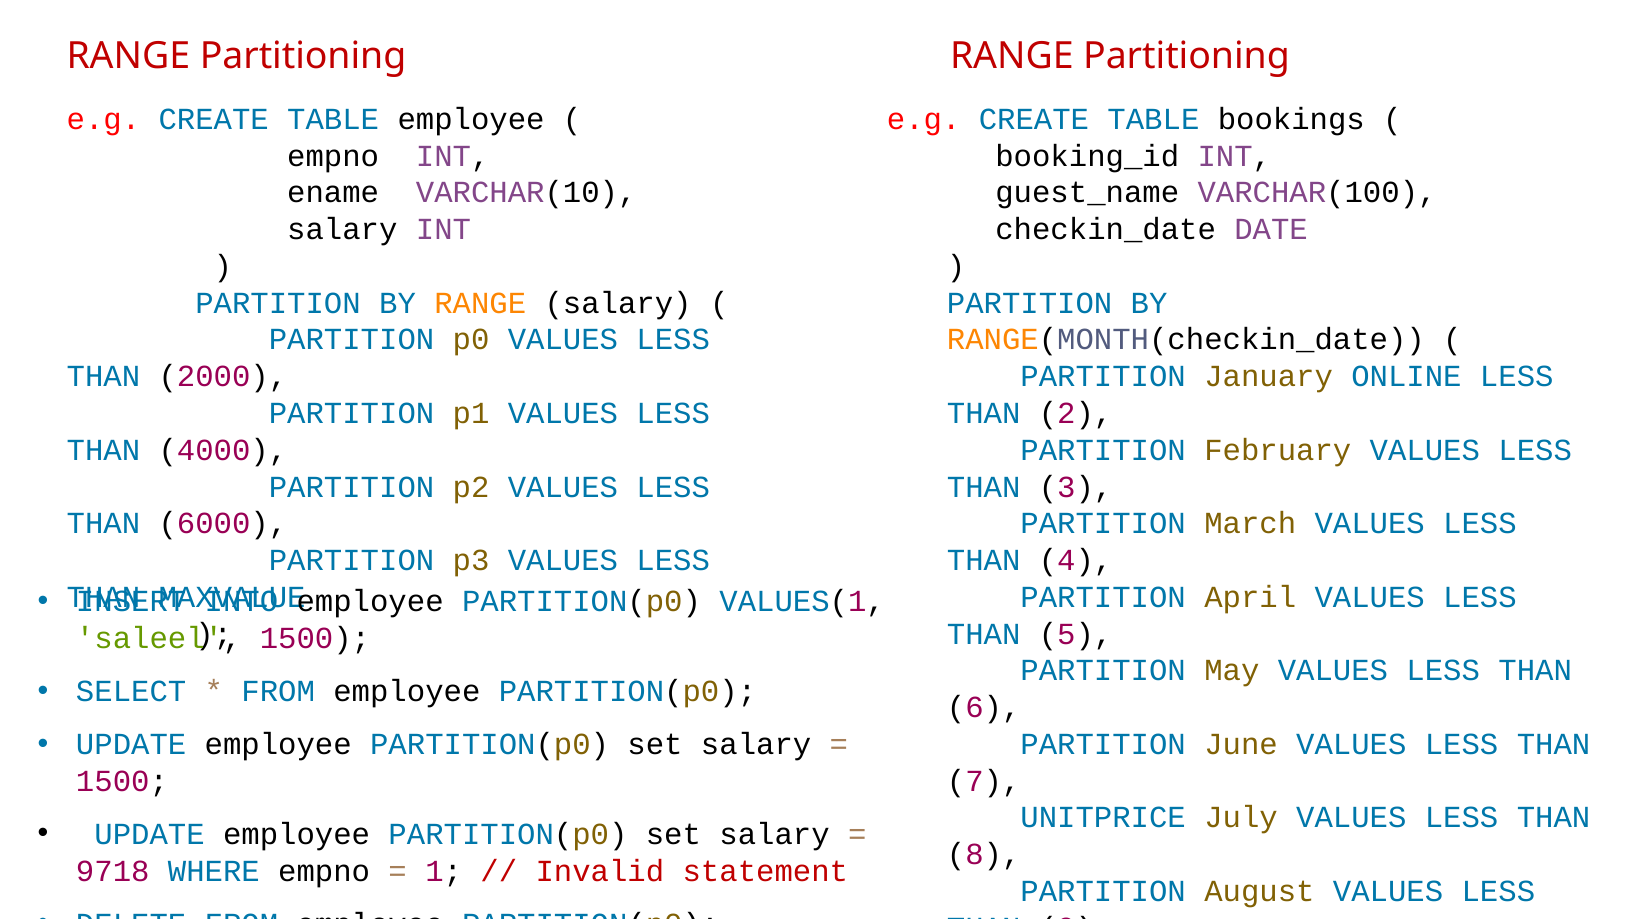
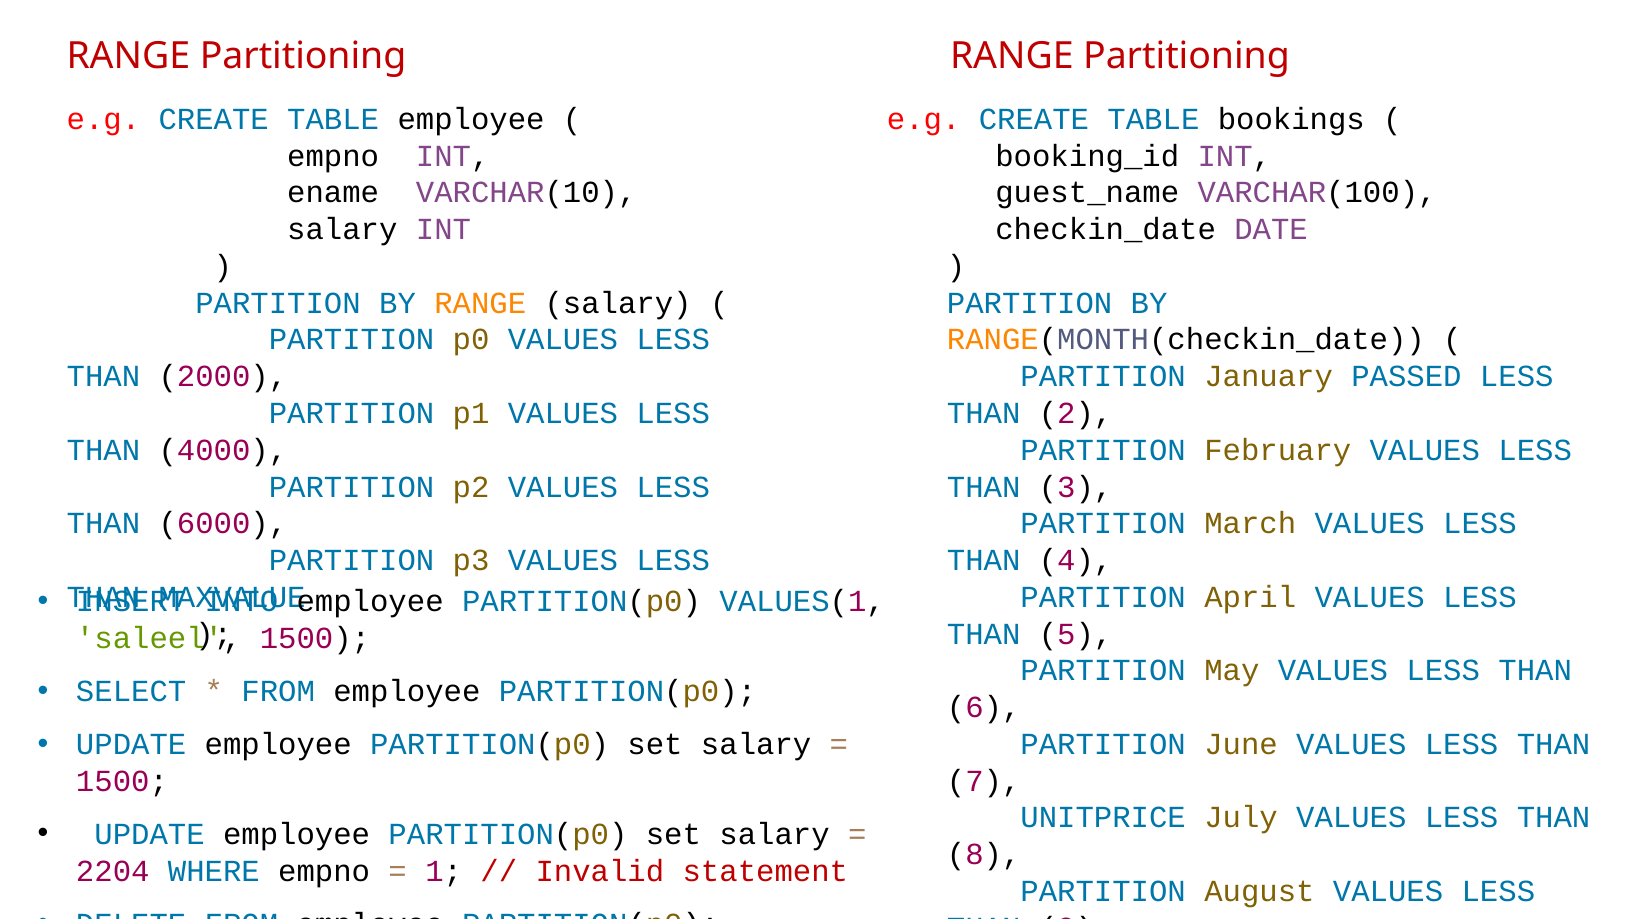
ONLINE: ONLINE -> PASSED
9718: 9718 -> 2204
